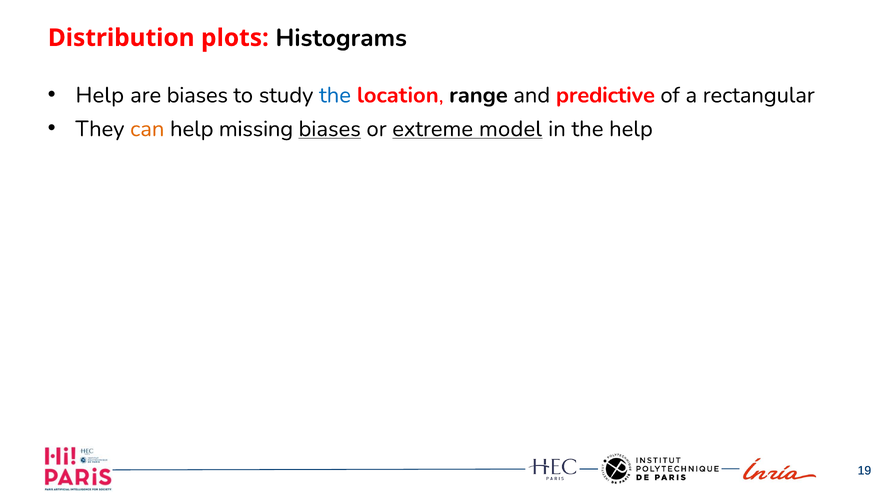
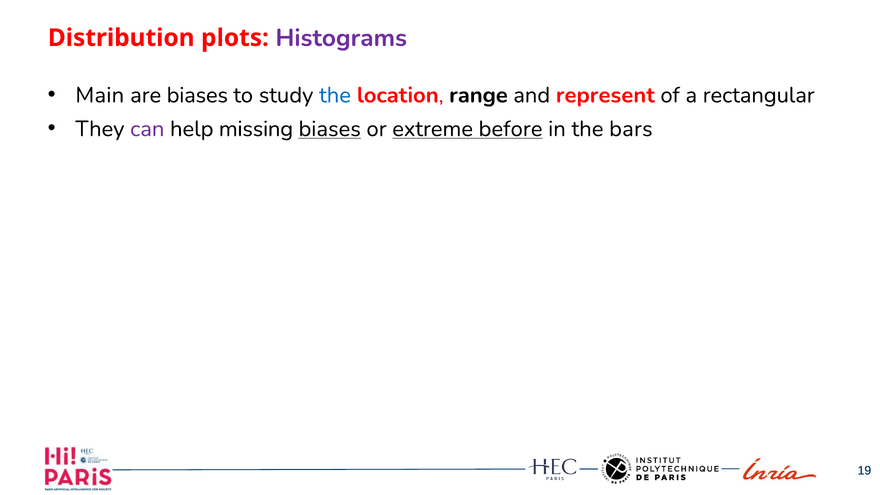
Histograms colour: black -> purple
Help at (100, 95): Help -> Main
predictive: predictive -> represent
can colour: orange -> purple
model: model -> before
the help: help -> bars
